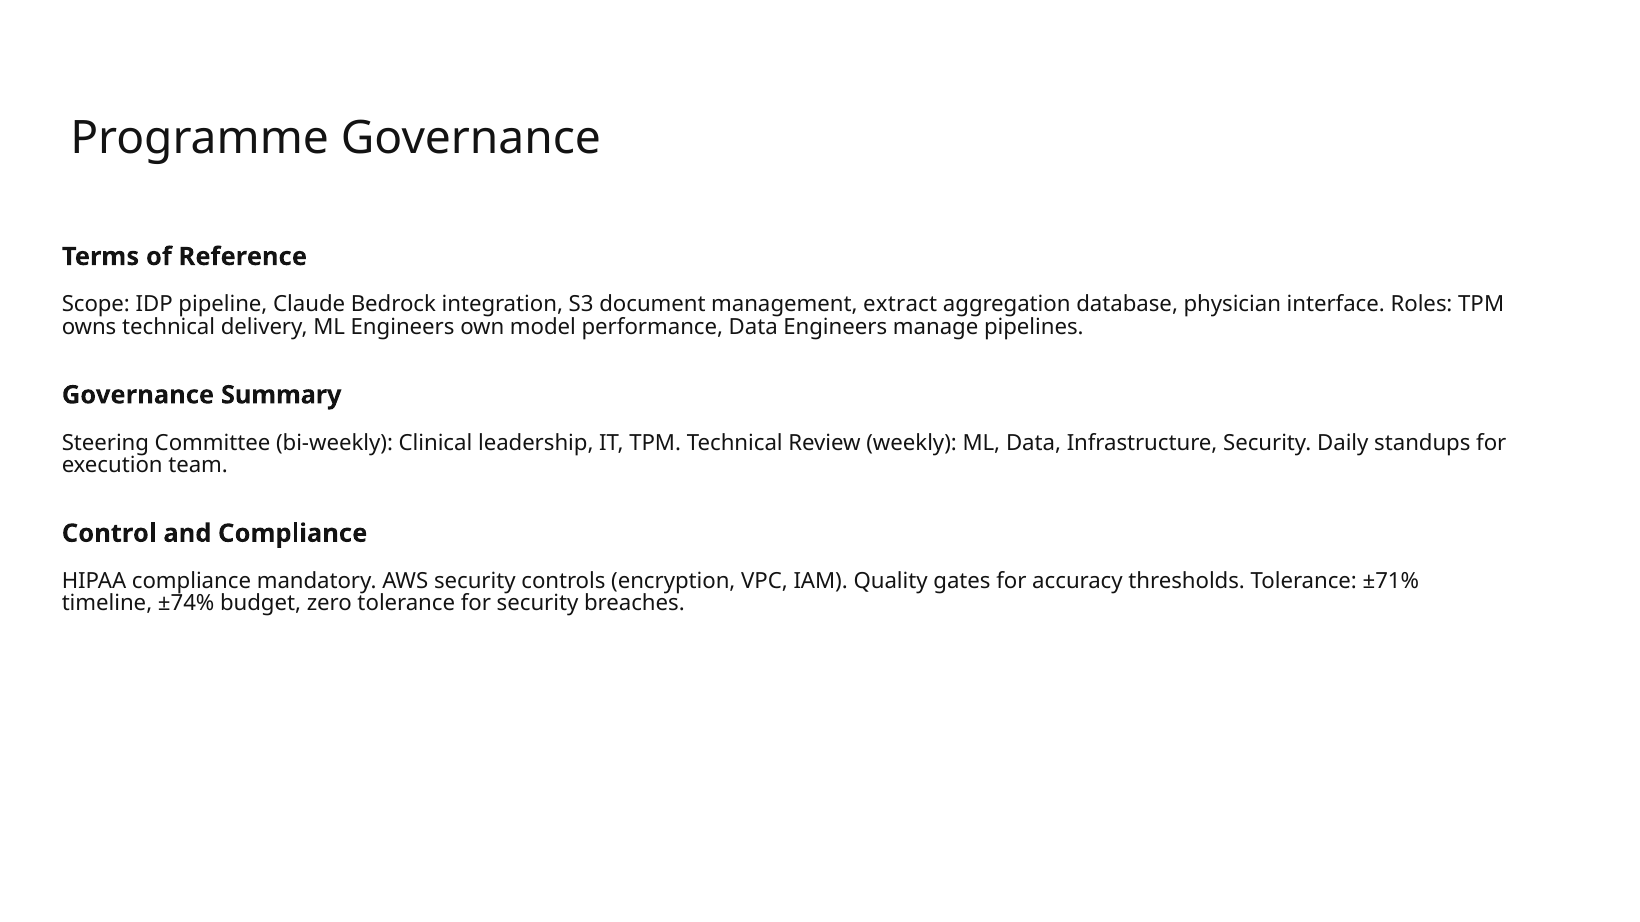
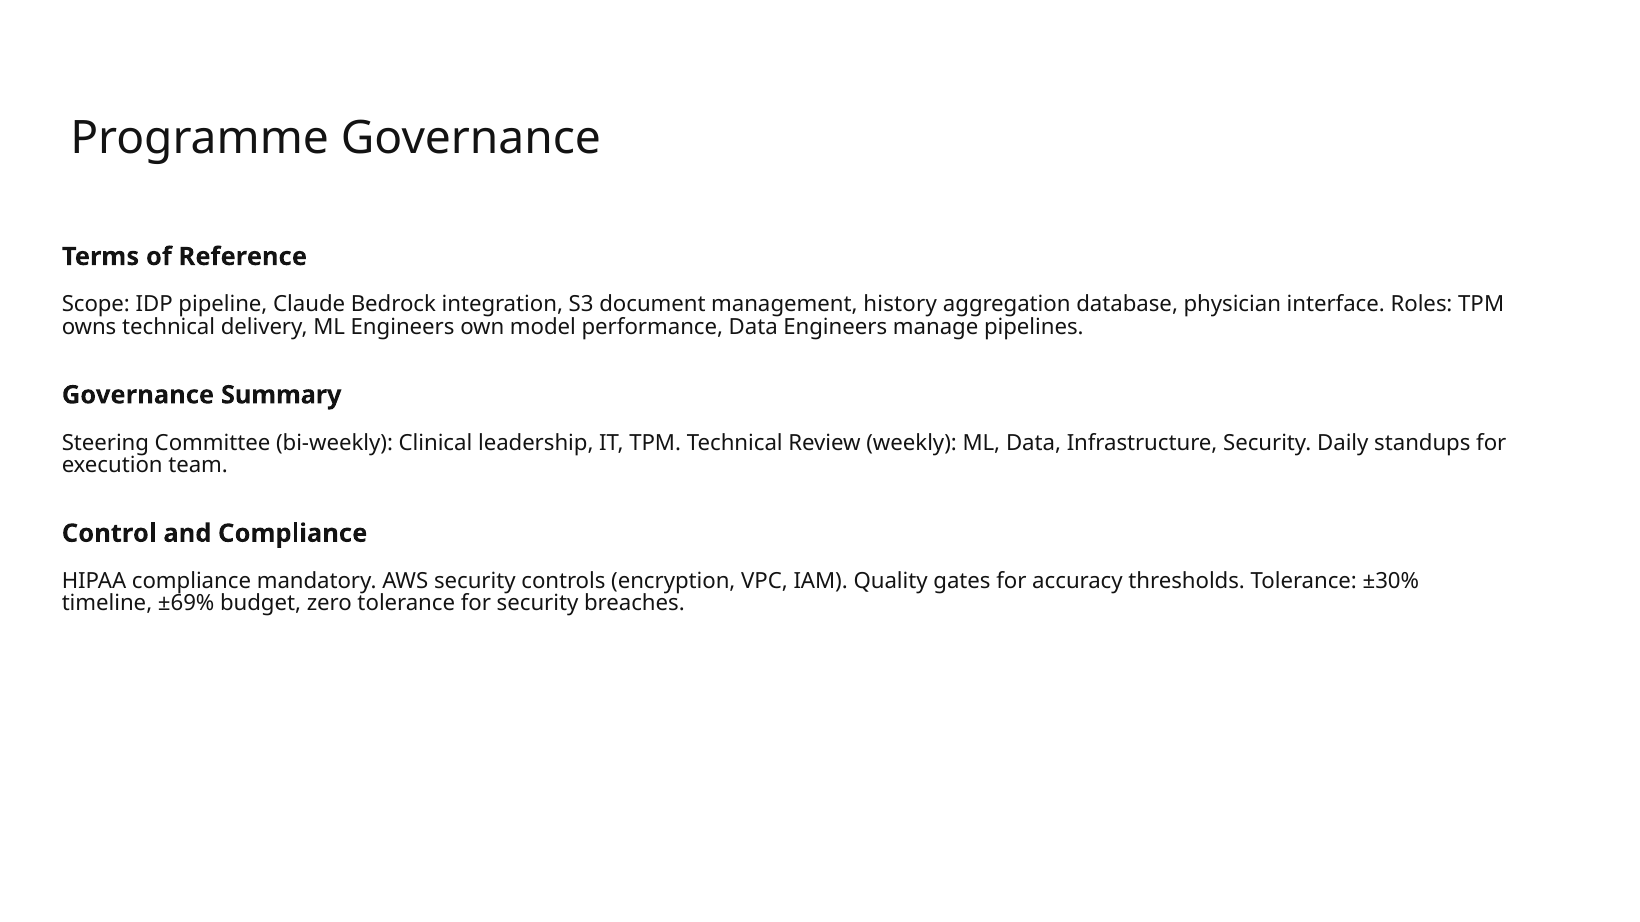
extract: extract -> history
±71%: ±71% -> ±30%
±74%: ±74% -> ±69%
